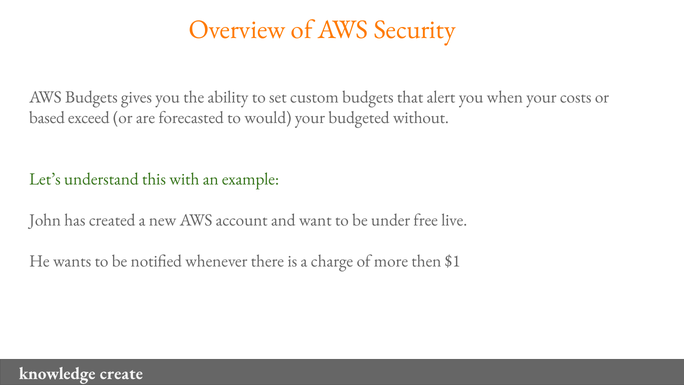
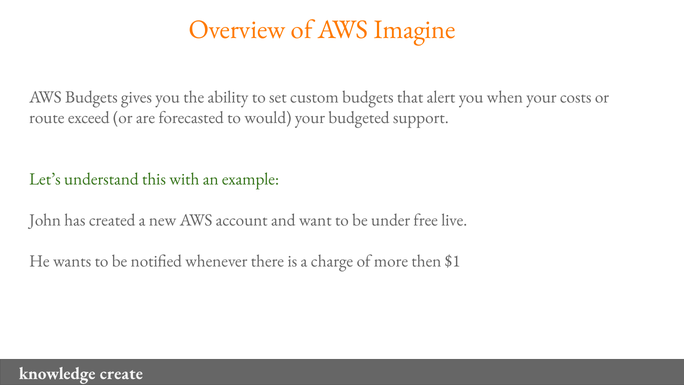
Security: Security -> Imagine
based: based -> route
without: without -> support
